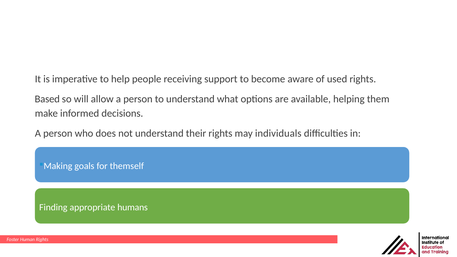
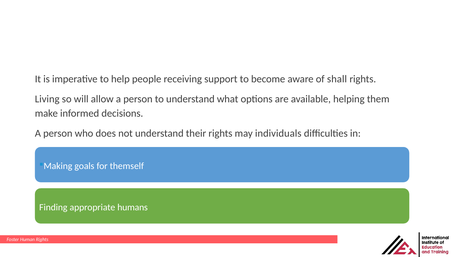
used: used -> shall
Based: Based -> Living
